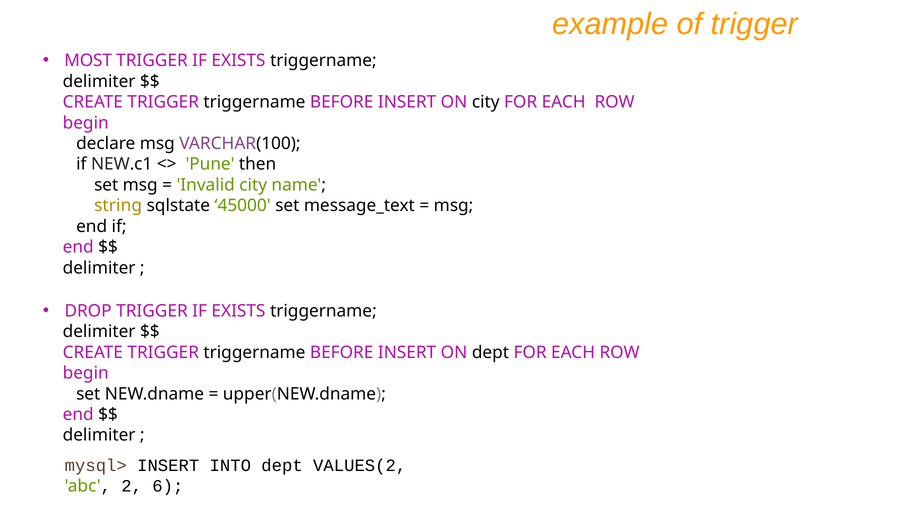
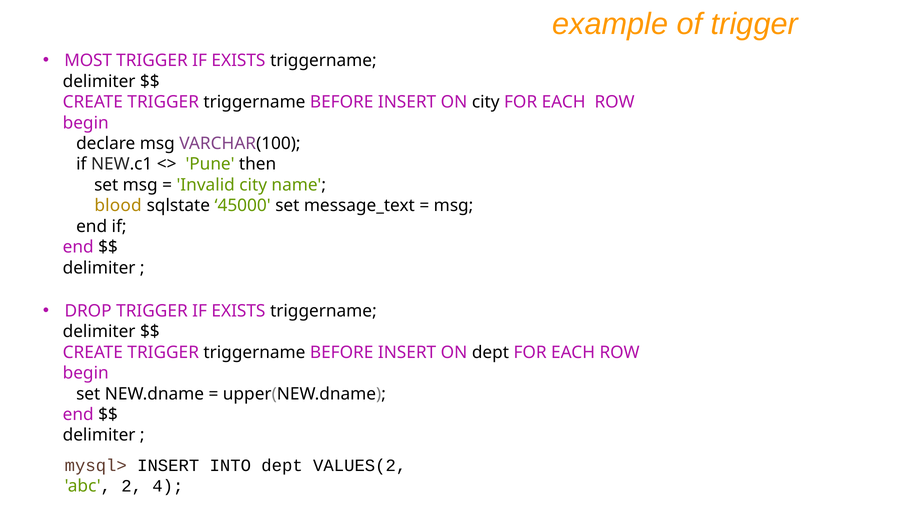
string: string -> blood
6: 6 -> 4
